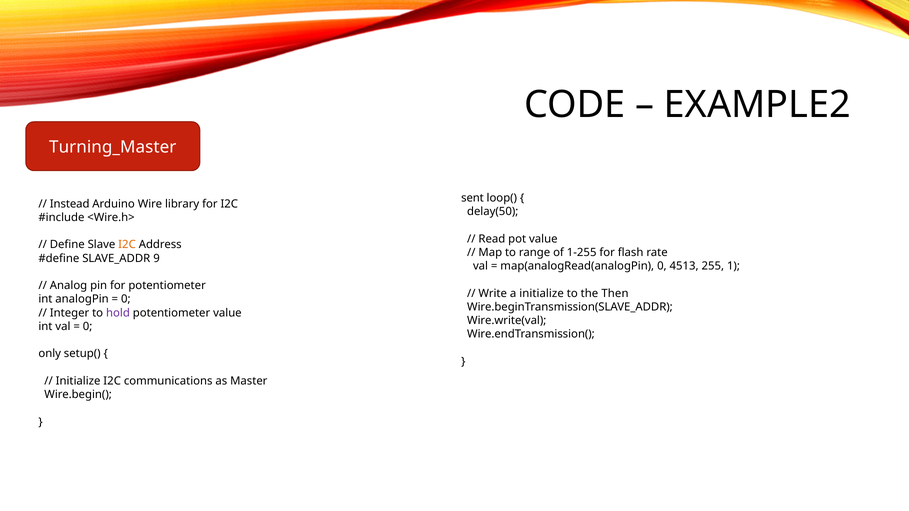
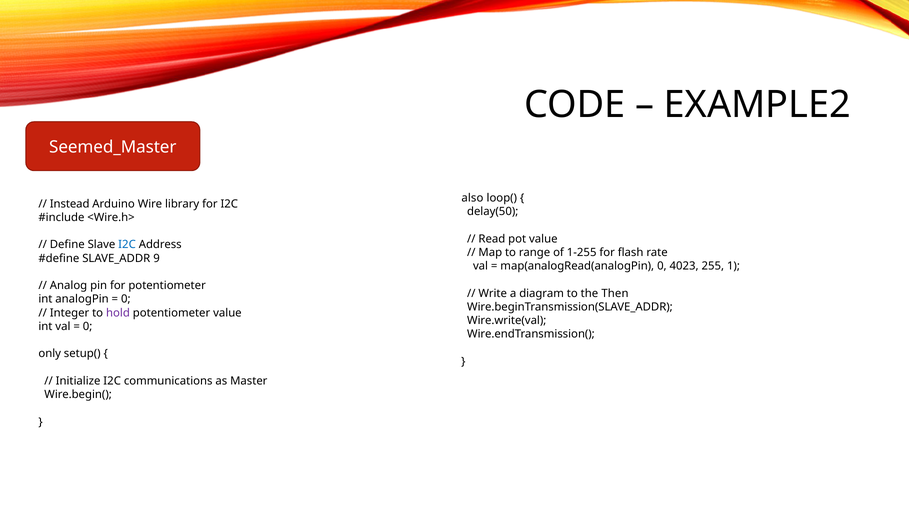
Turning_Master: Turning_Master -> Seemed_Master
sent: sent -> also
I2C at (127, 245) colour: orange -> blue
4513: 4513 -> 4023
a initialize: initialize -> diagram
